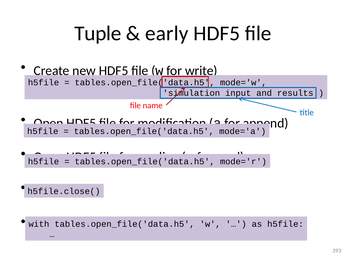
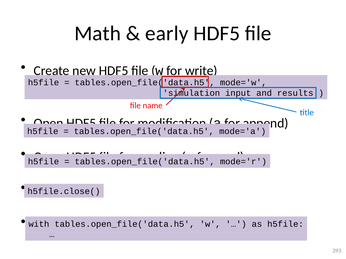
Tuple: Tuple -> Math
